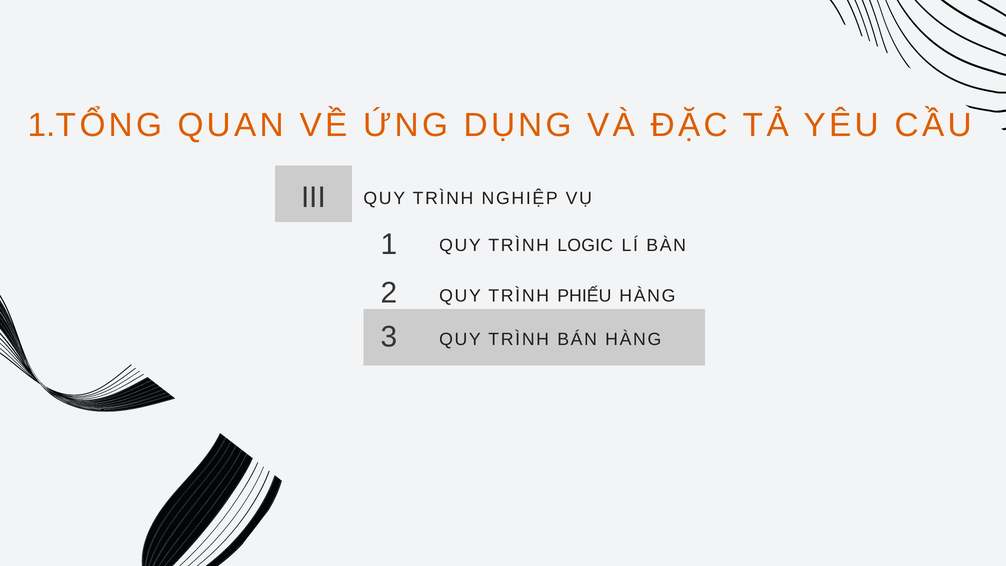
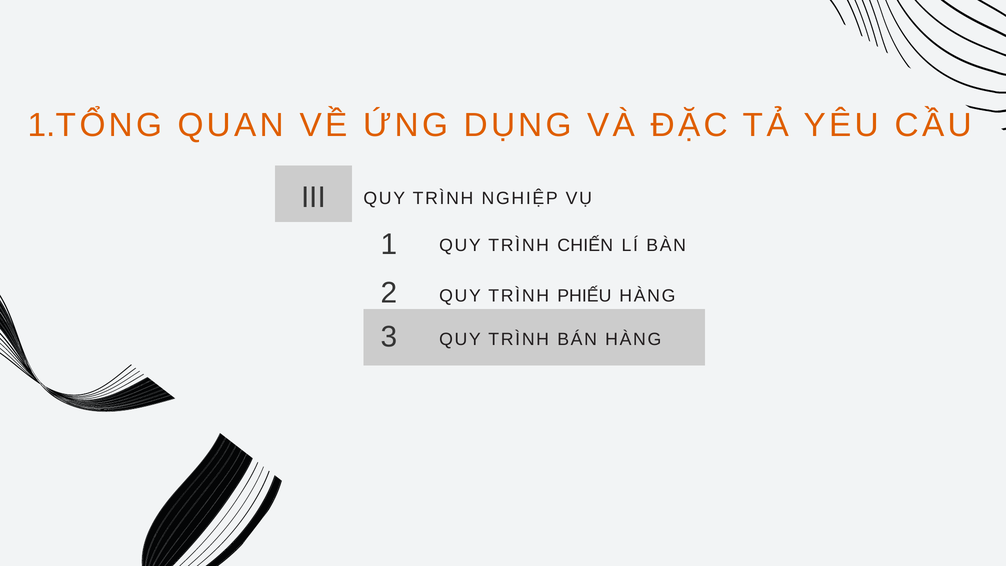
LOGIC: LOGIC -> CHIẾN
